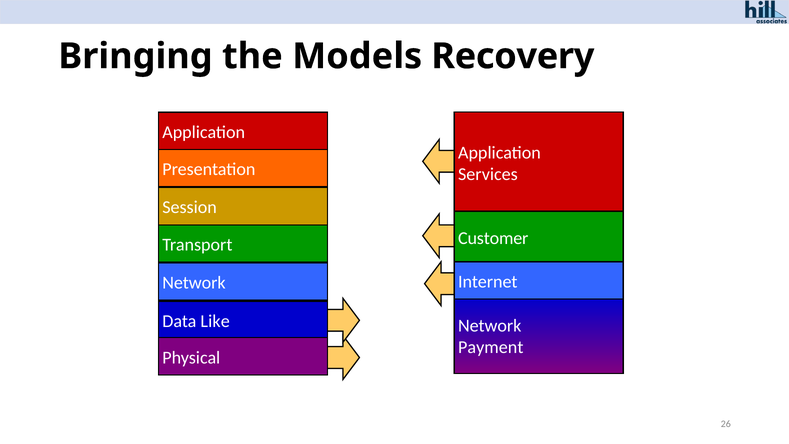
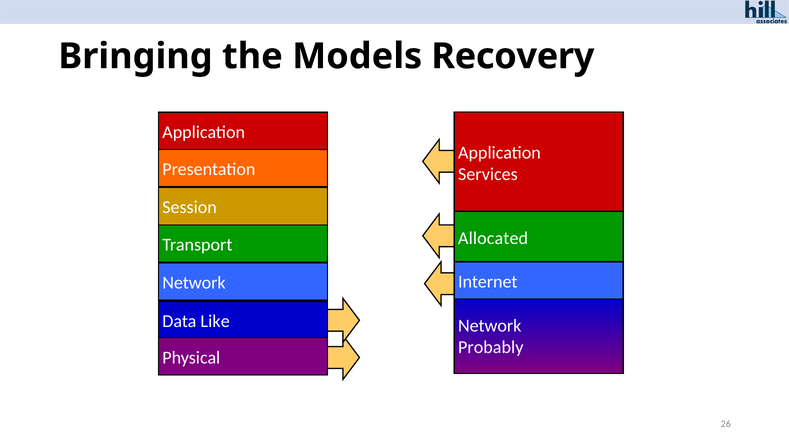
Customer: Customer -> Allocated
Payment: Payment -> Probably
